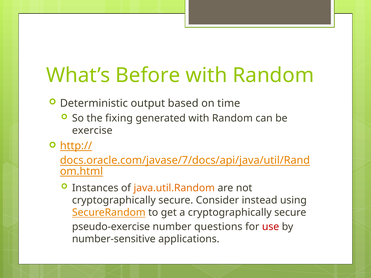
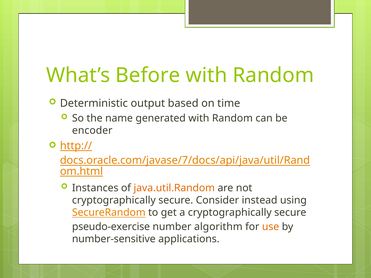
fixing: fixing -> name
exercise: exercise -> encoder
questions: questions -> algorithm
use colour: red -> orange
